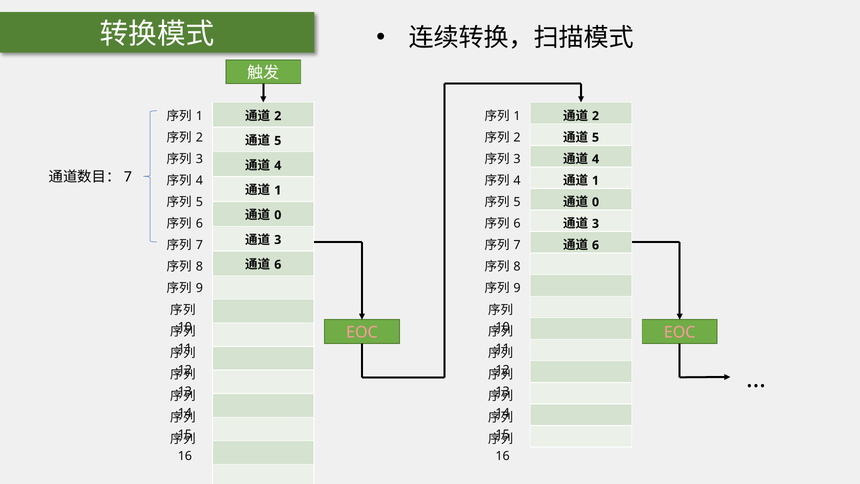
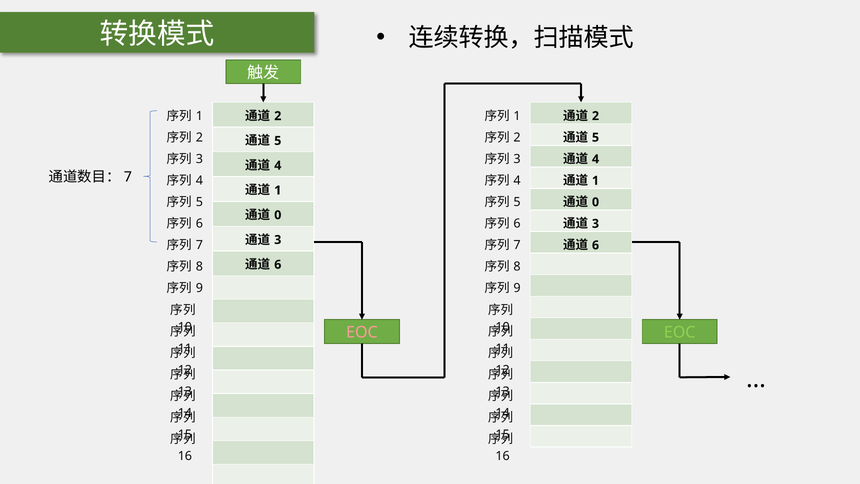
EOC at (680, 332) colour: pink -> light green
